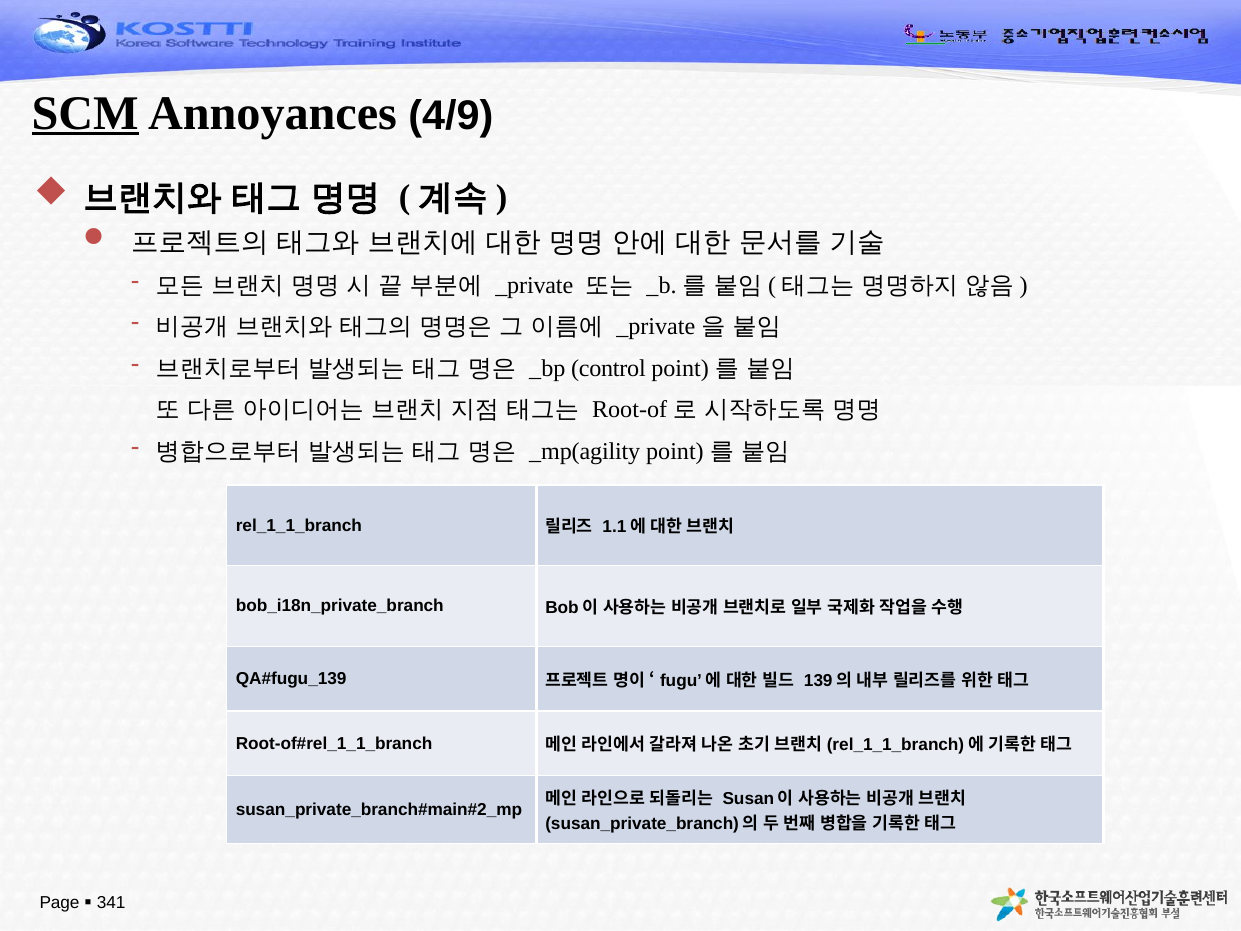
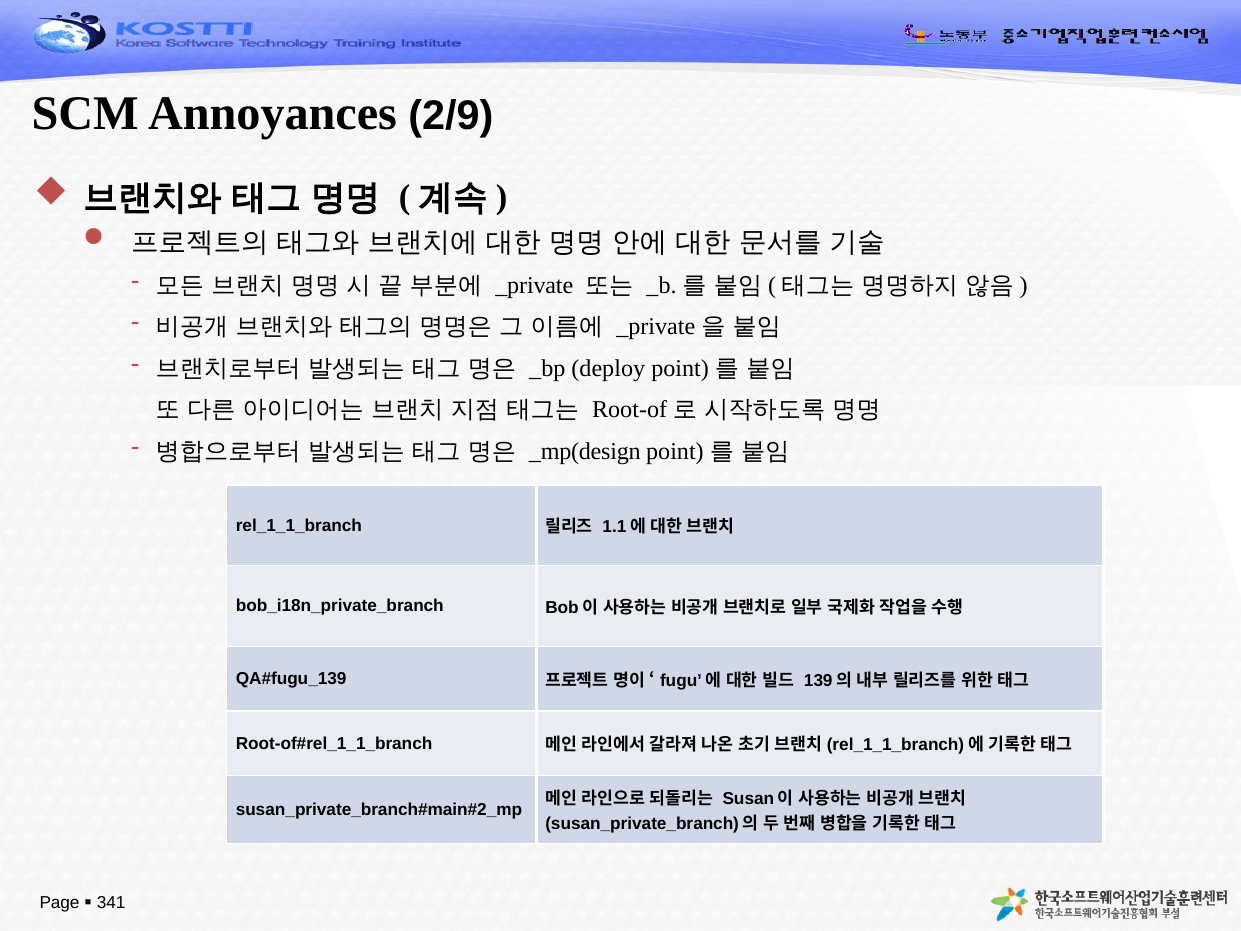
SCM underline: present -> none
4/9: 4/9 -> 2/9
control: control -> deploy
_mp(agility: _mp(agility -> _mp(design
